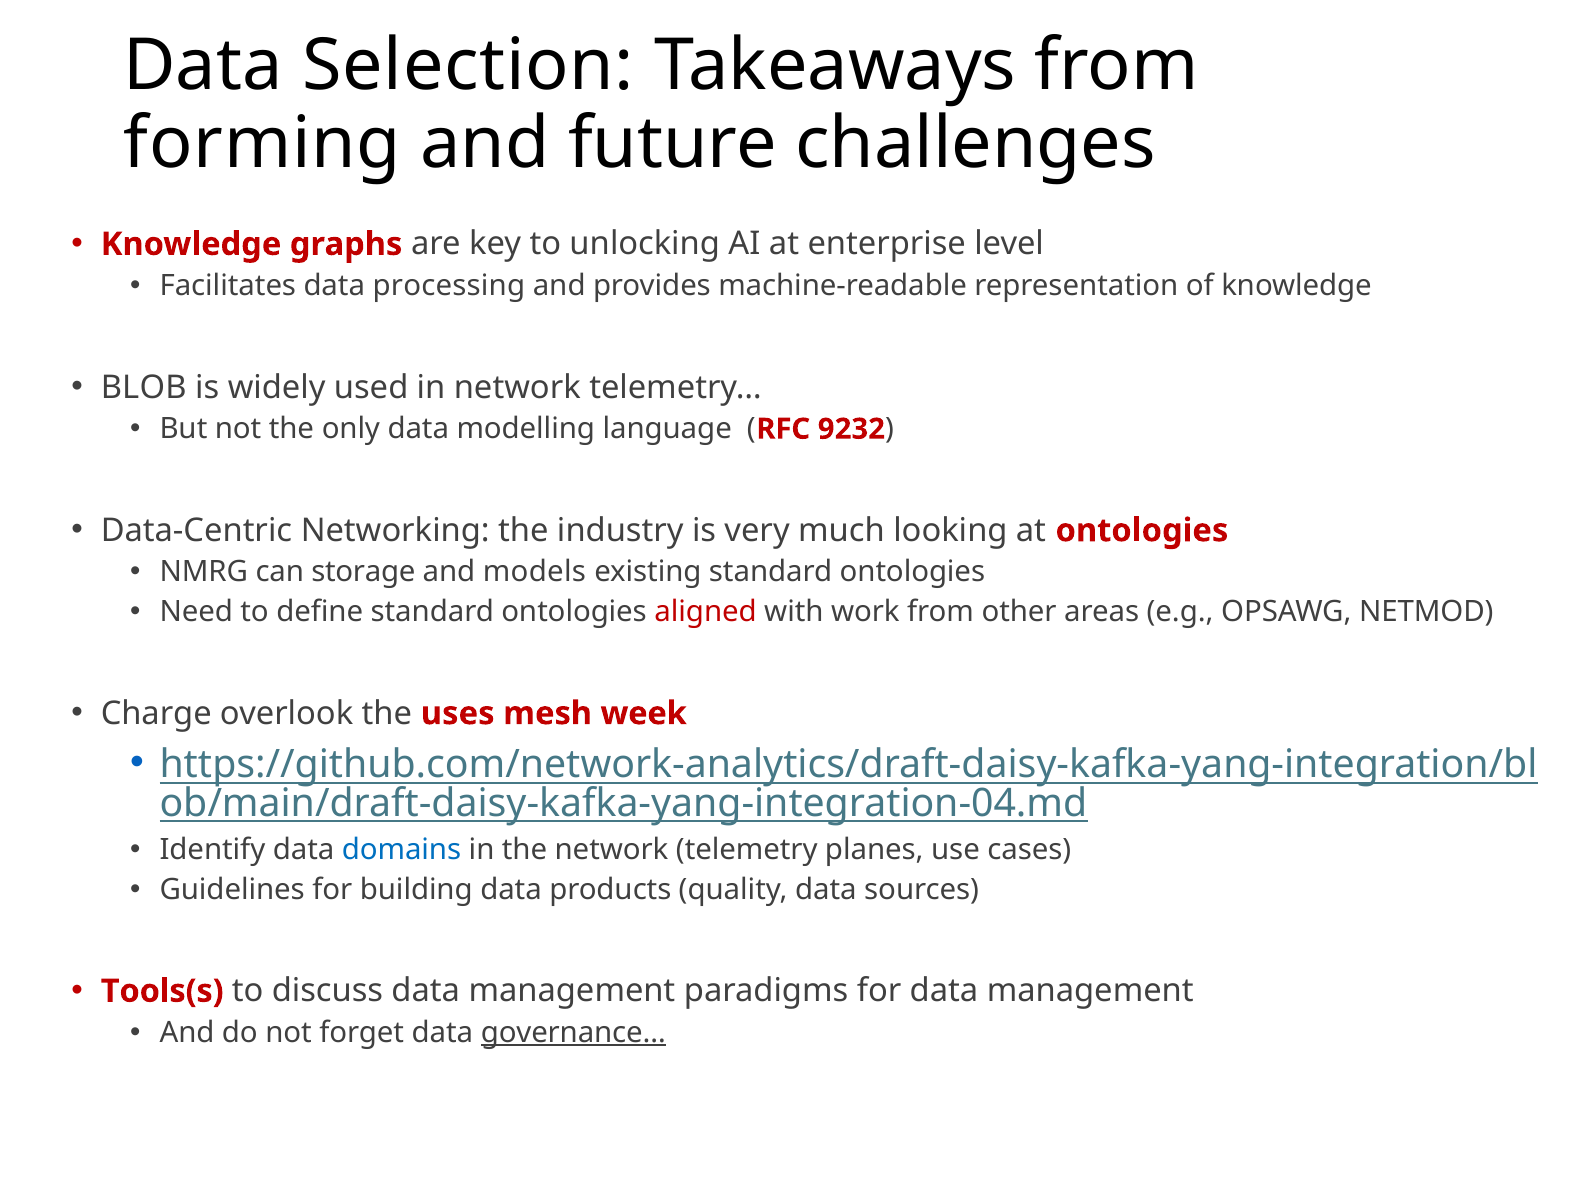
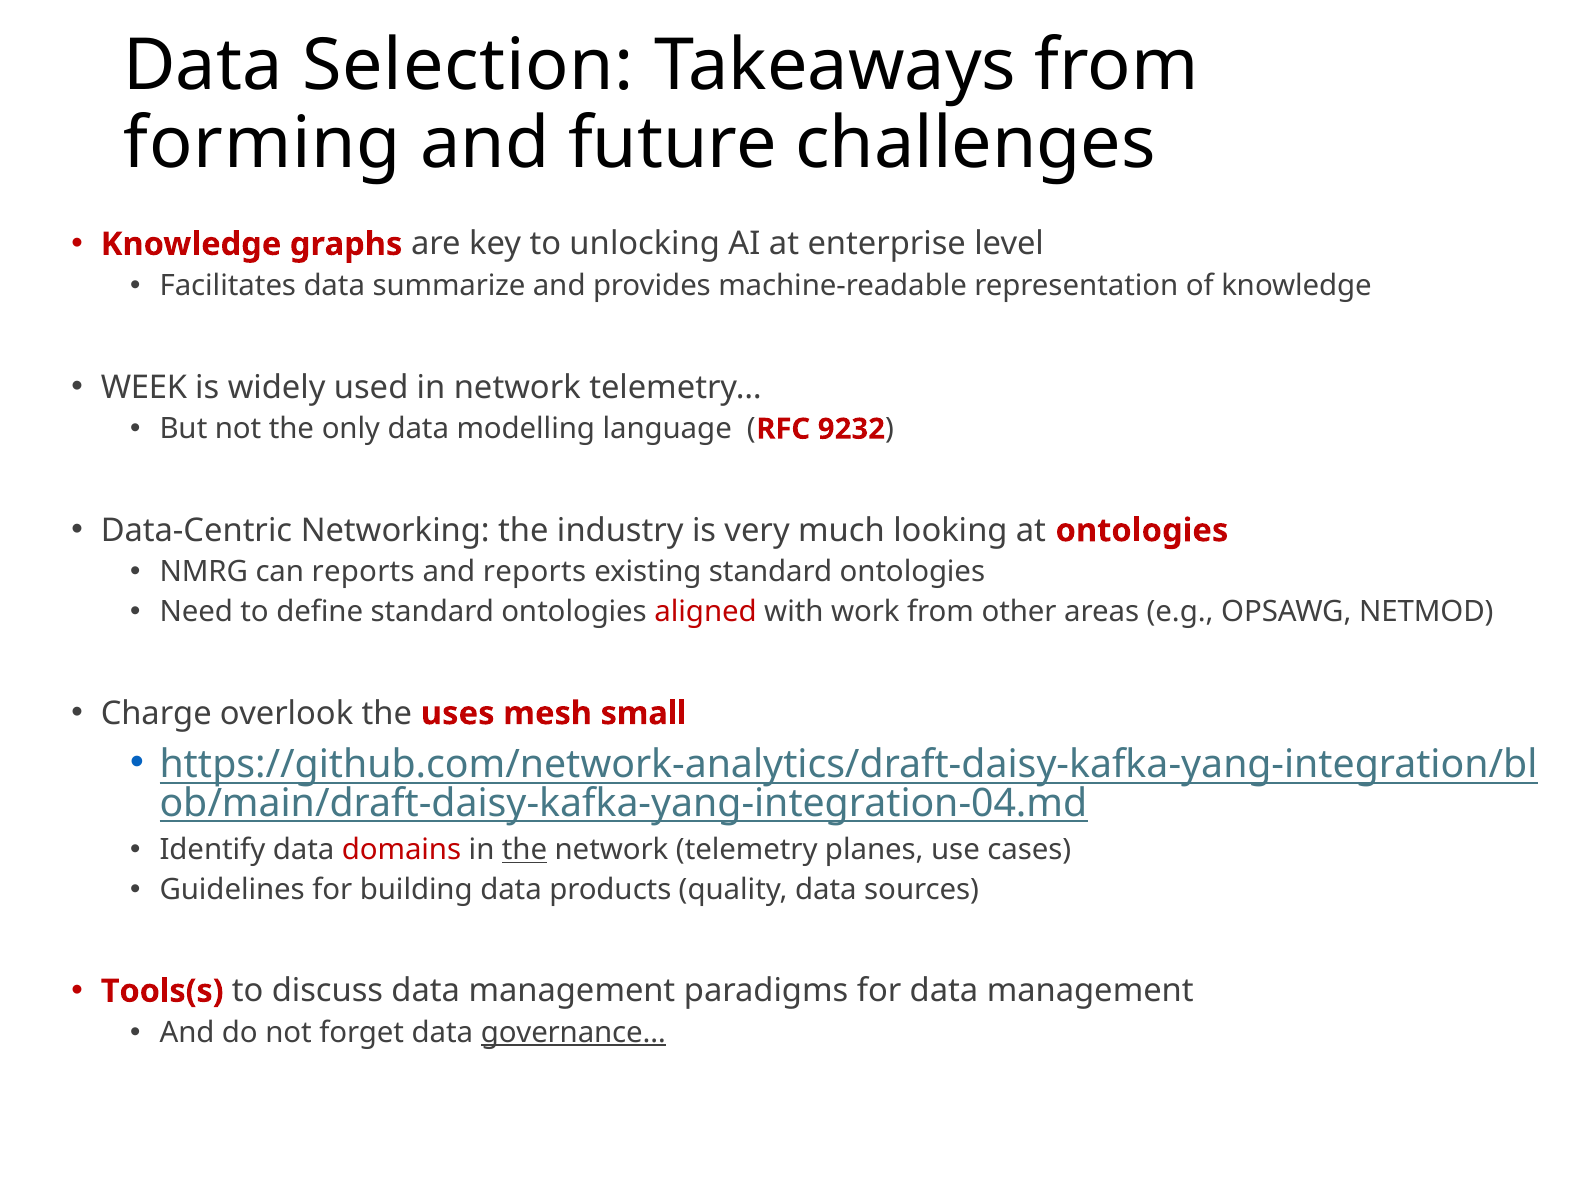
processing: processing -> summarize
BLOB: BLOB -> WEEK
can storage: storage -> reports
and models: models -> reports
week: week -> small
domains colour: blue -> red
the at (525, 850) underline: none -> present
